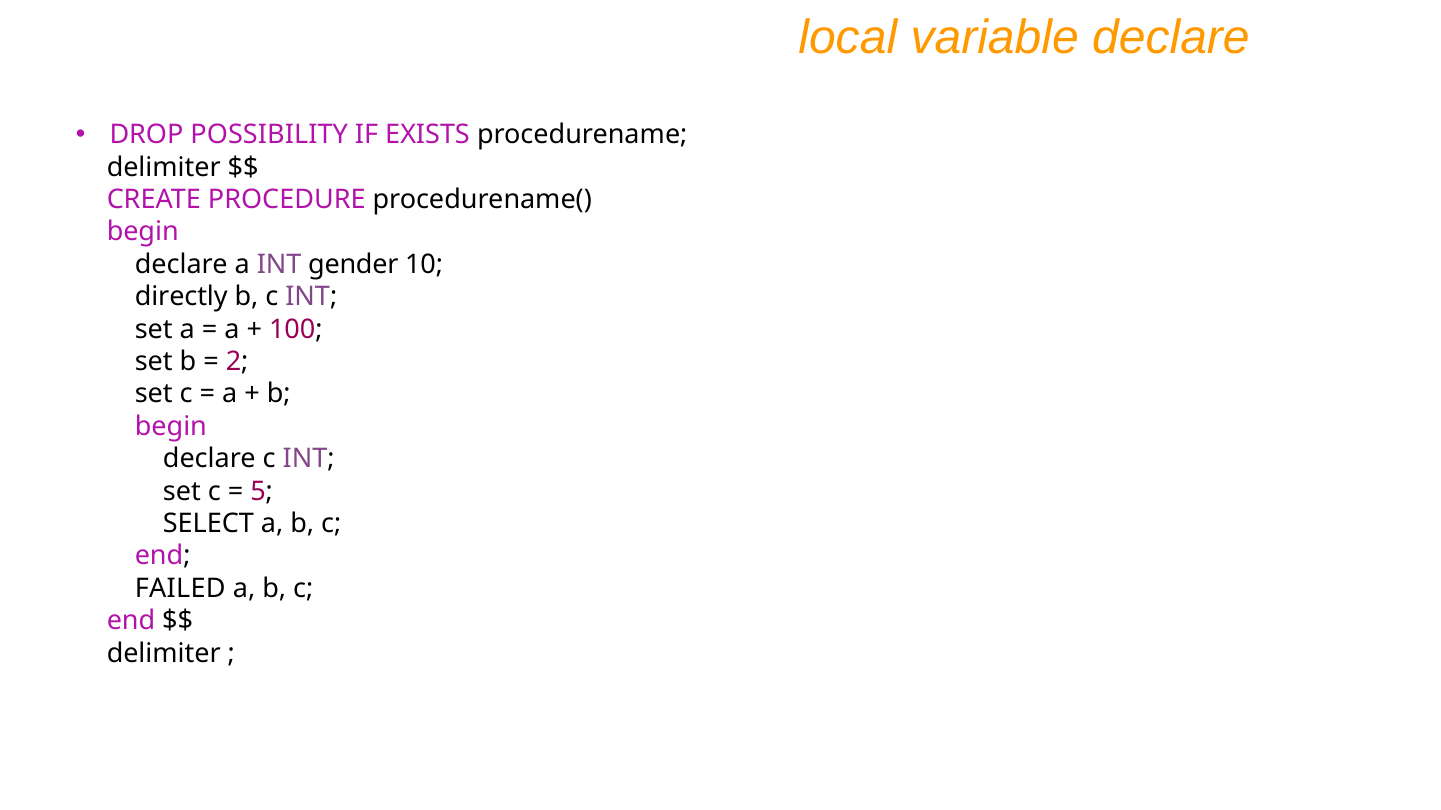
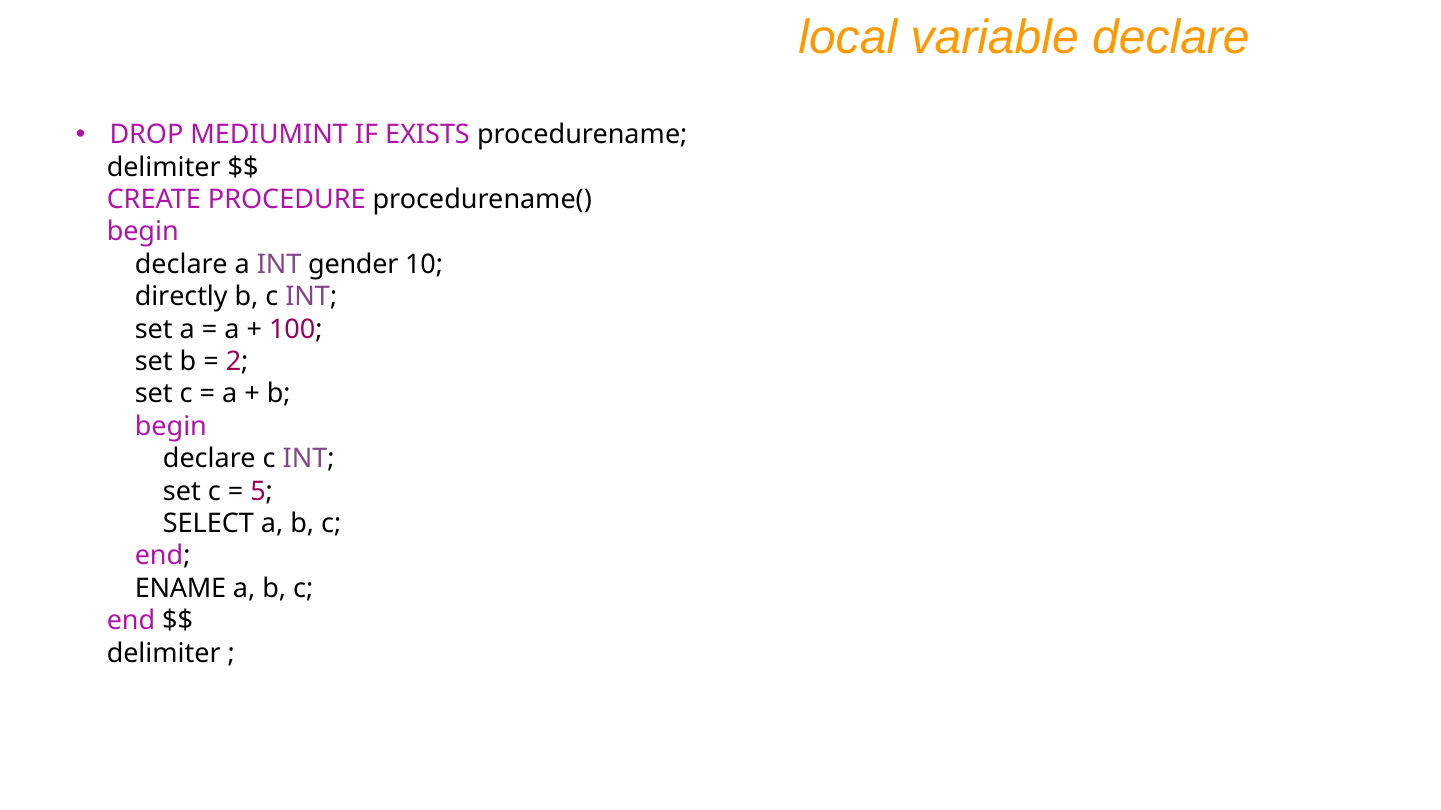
POSSIBILITY: POSSIBILITY -> MEDIUMINT
FAILED: FAILED -> ENAME
